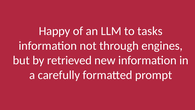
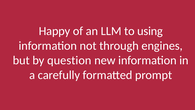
tasks: tasks -> using
retrieved: retrieved -> question
